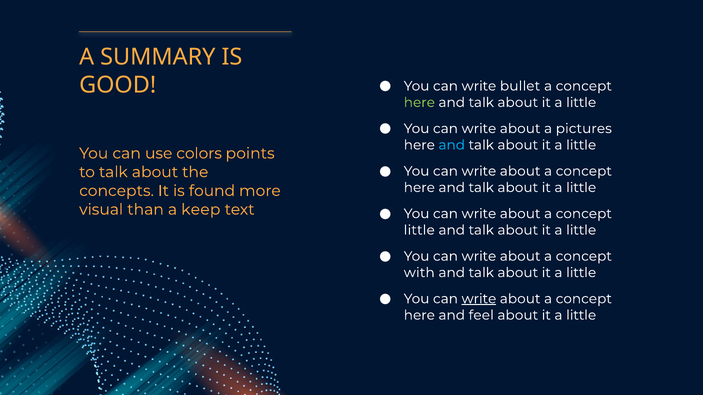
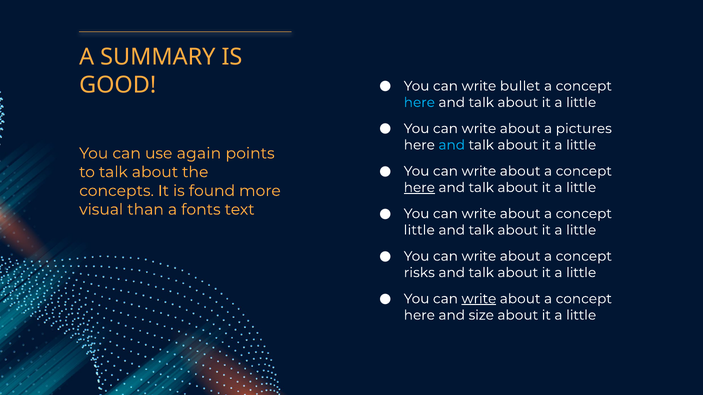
here at (419, 103) colour: light green -> light blue
colors: colors -> again
here at (419, 188) underline: none -> present
keep: keep -> fonts
with: with -> risks
feel: feel -> size
